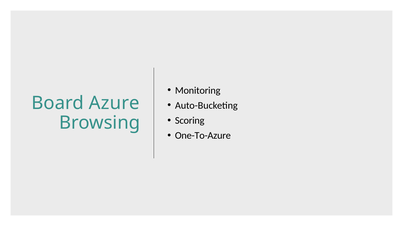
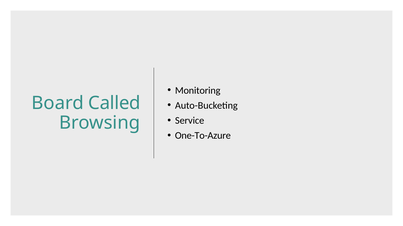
Azure: Azure -> Called
Scoring: Scoring -> Service
